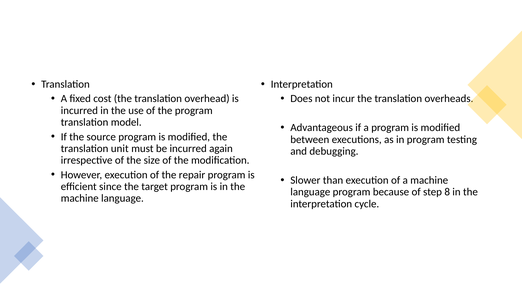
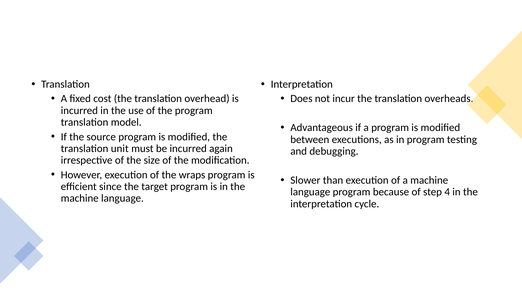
repair: repair -> wraps
8: 8 -> 4
